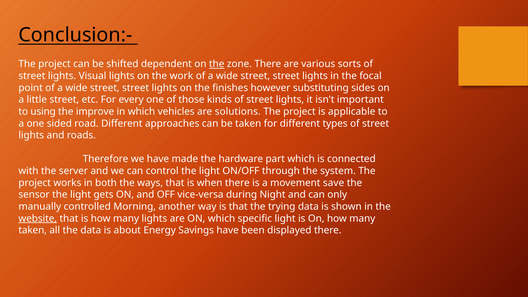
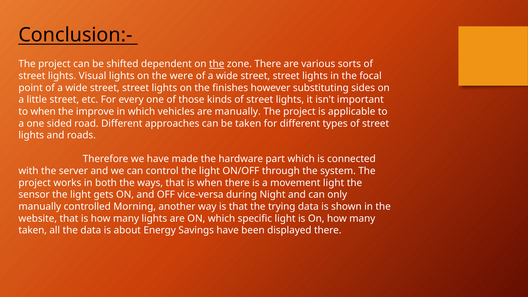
work: work -> were
to using: using -> when
are solutions: solutions -> manually
movement save: save -> light
website underline: present -> none
